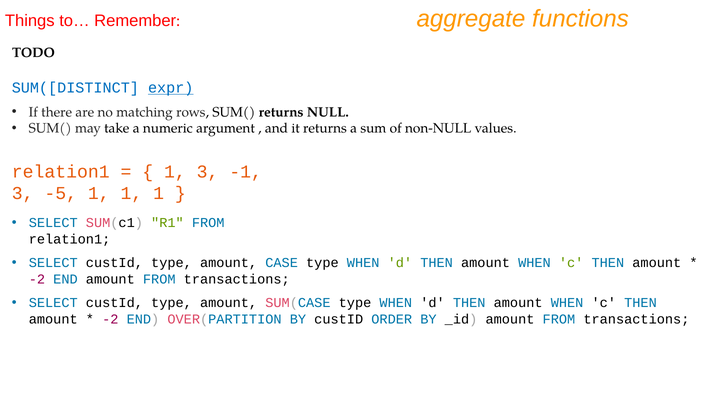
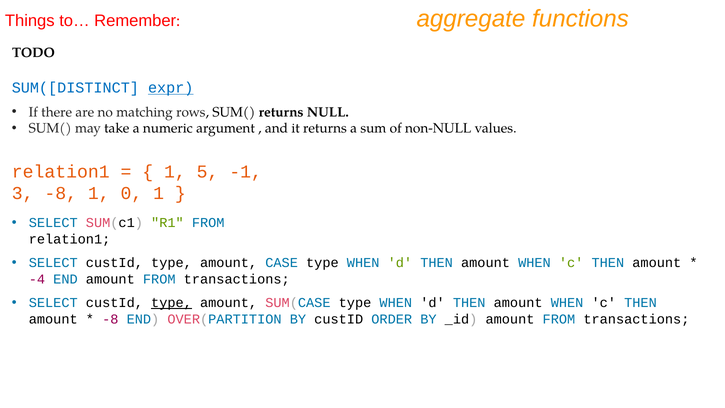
1 3: 3 -> 5
3 -5: -5 -> -8
1 at (131, 193): 1 -> 0
-2 at (37, 279): -2 -> -4
type at (172, 303) underline: none -> present
-2 at (110, 319): -2 -> -8
